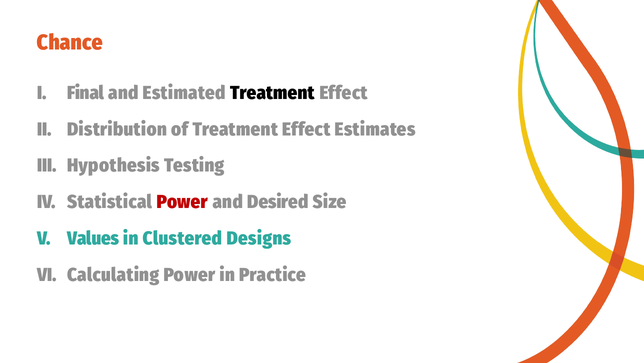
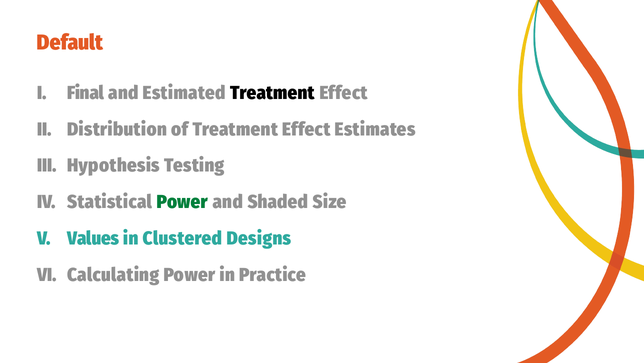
Chance: Chance -> Default
Power at (182, 202) colour: red -> green
Desired: Desired -> Shaded
